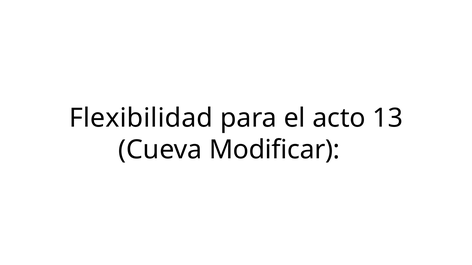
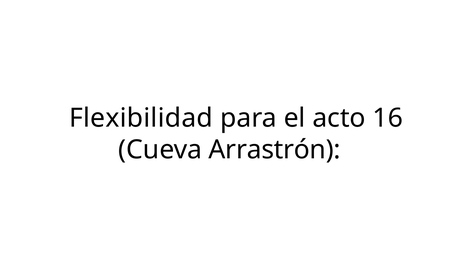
13: 13 -> 16
Modificar: Modificar -> Arrastrón
